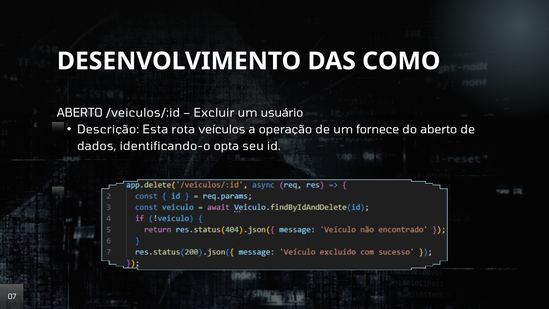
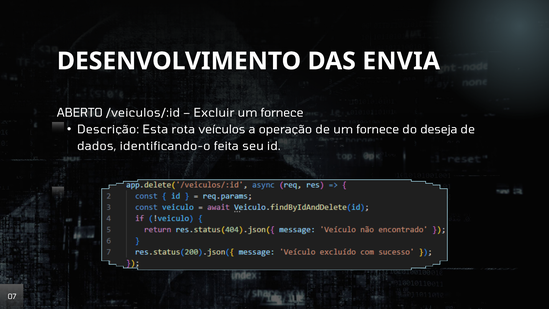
COMO: COMO -> ENVIA
Excluir um usuário: usuário -> fornece
do aberto: aberto -> deseja
opta: opta -> feita
